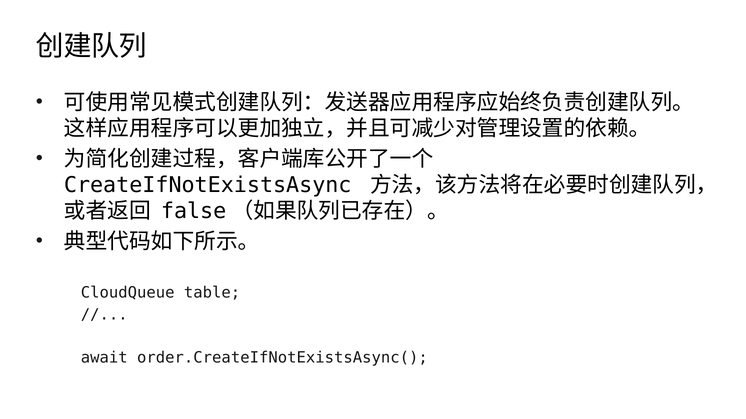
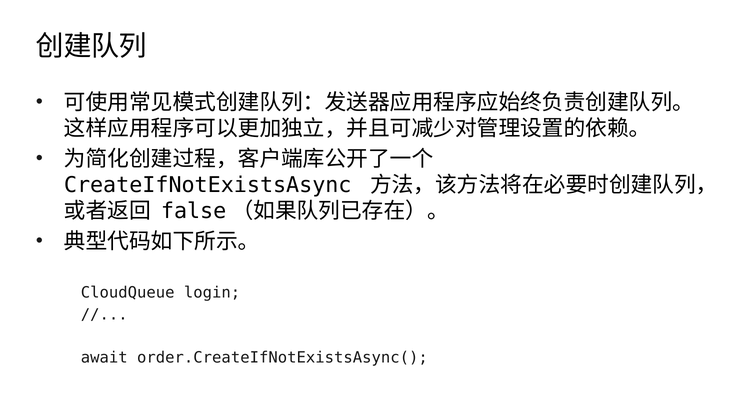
table: table -> login
